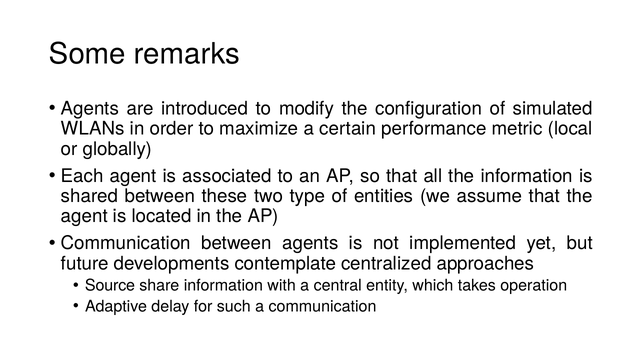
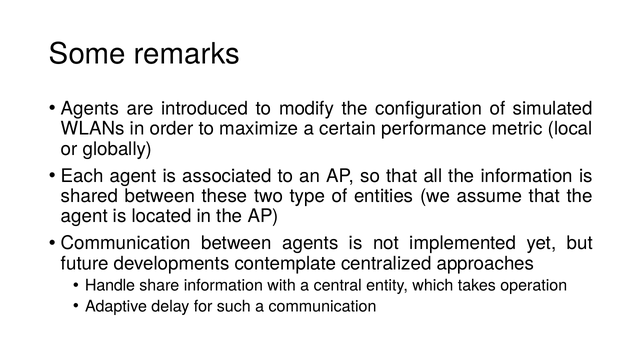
Source: Source -> Handle
